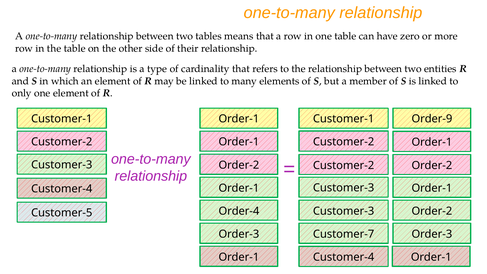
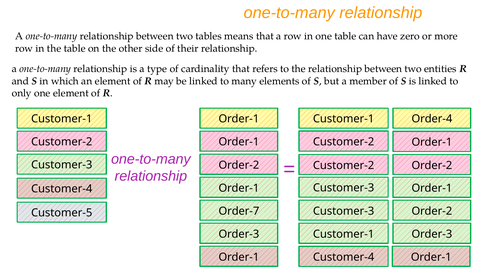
Order-9: Order-9 -> Order-4
Order-4: Order-4 -> Order-7
Customer-7 at (344, 234): Customer-7 -> Customer-1
